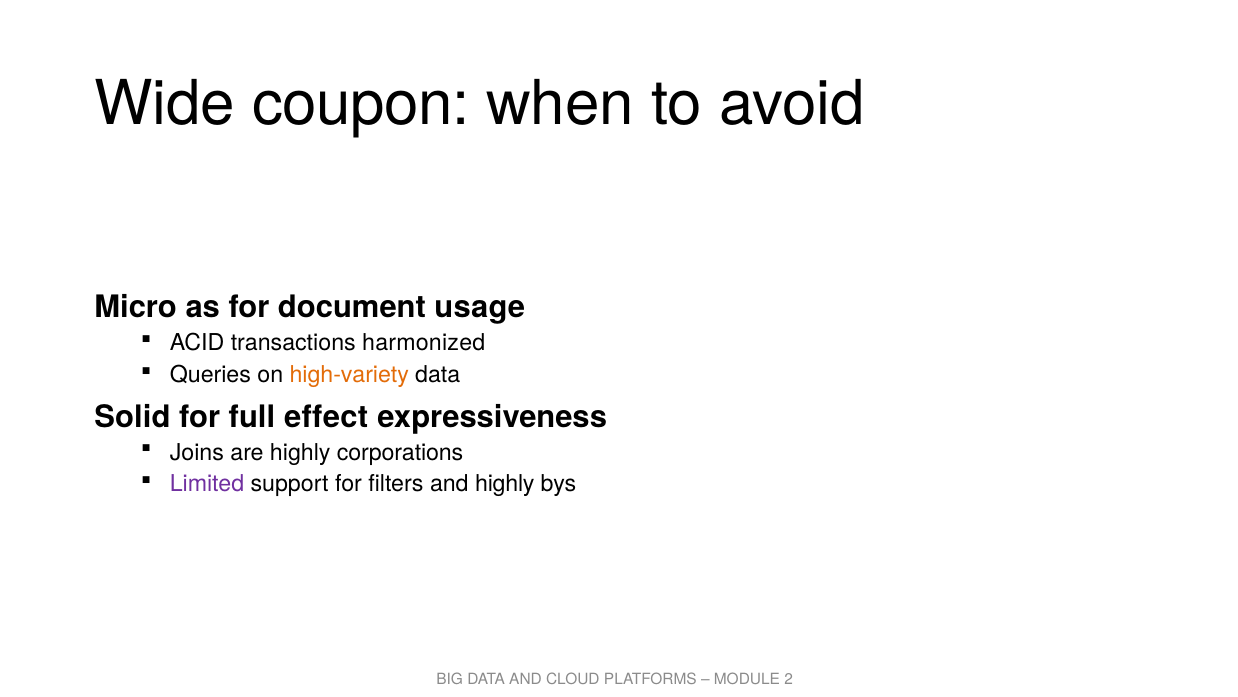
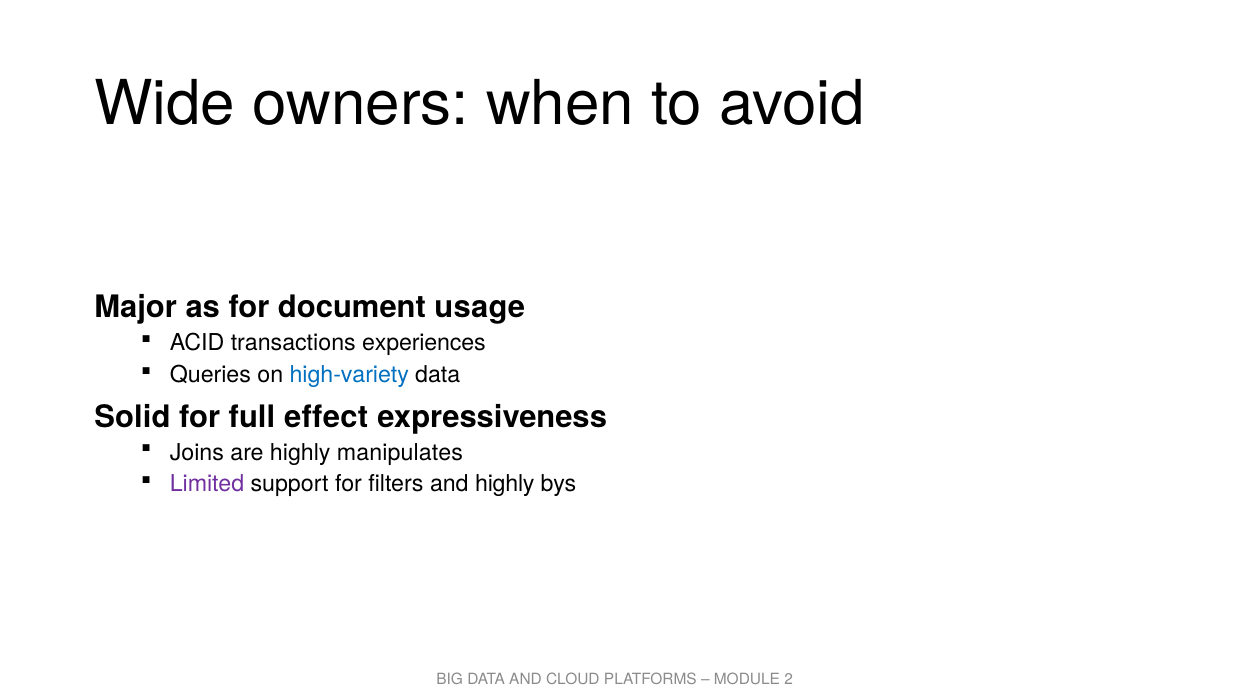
coupon: coupon -> owners
Micro: Micro -> Major
harmonized: harmonized -> experiences
high-variety colour: orange -> blue
corporations: corporations -> manipulates
